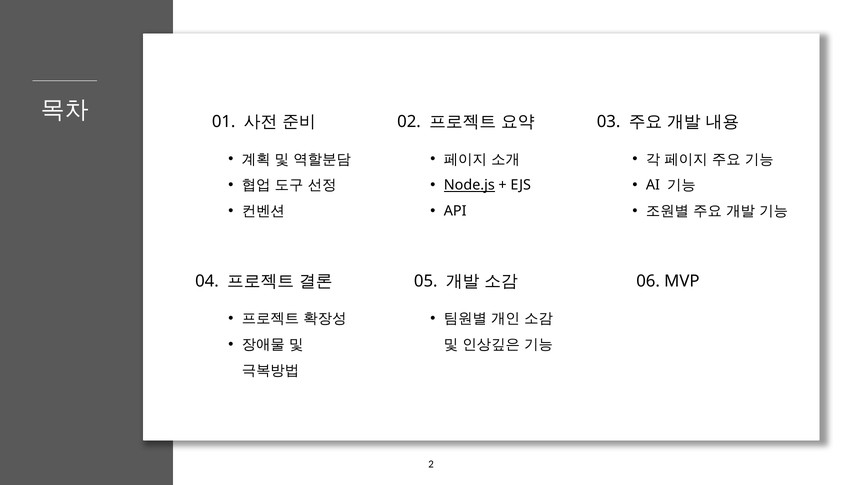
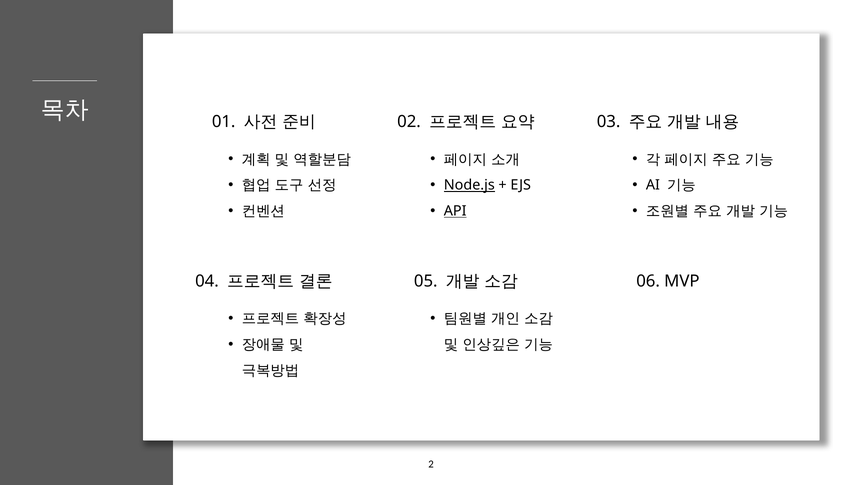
API underline: none -> present
